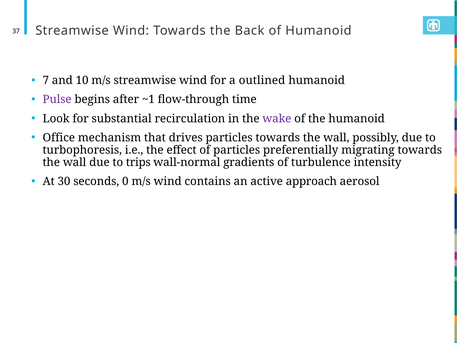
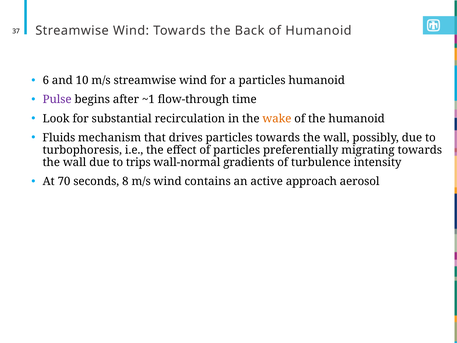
7: 7 -> 6
a outlined: outlined -> particles
wake colour: purple -> orange
Office: Office -> Fluids
30: 30 -> 70
0: 0 -> 8
